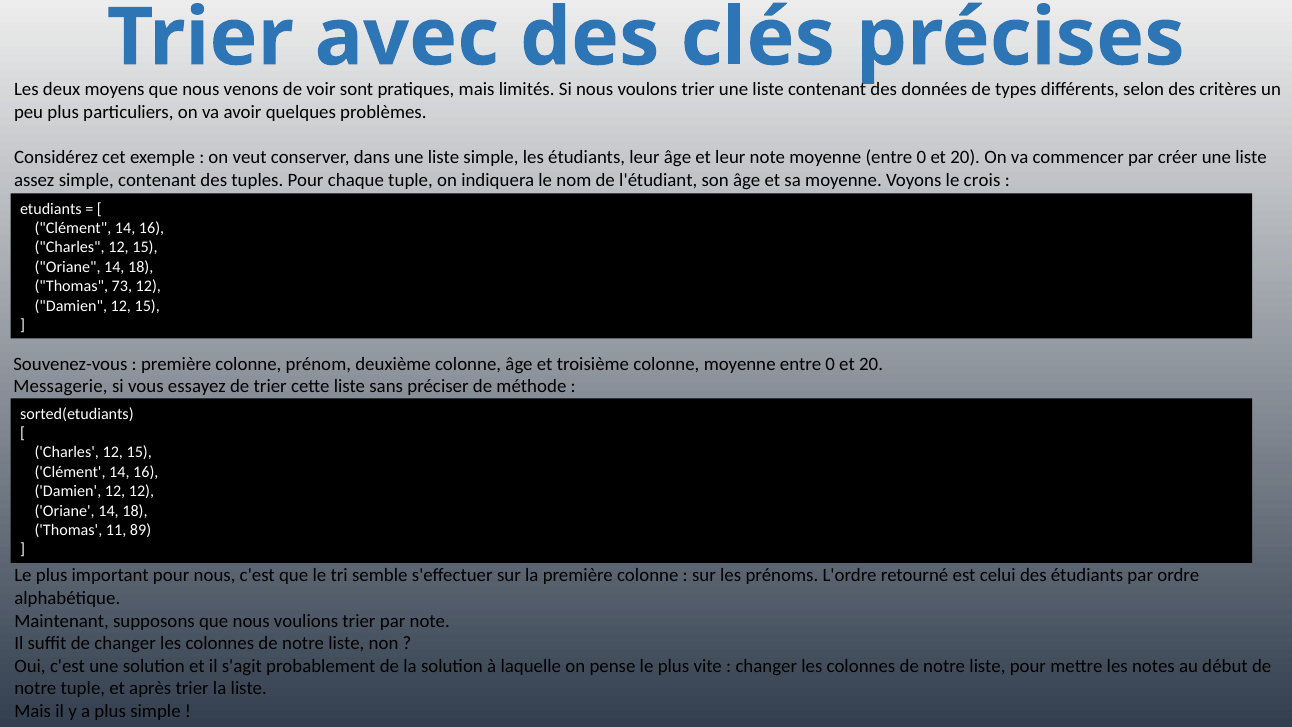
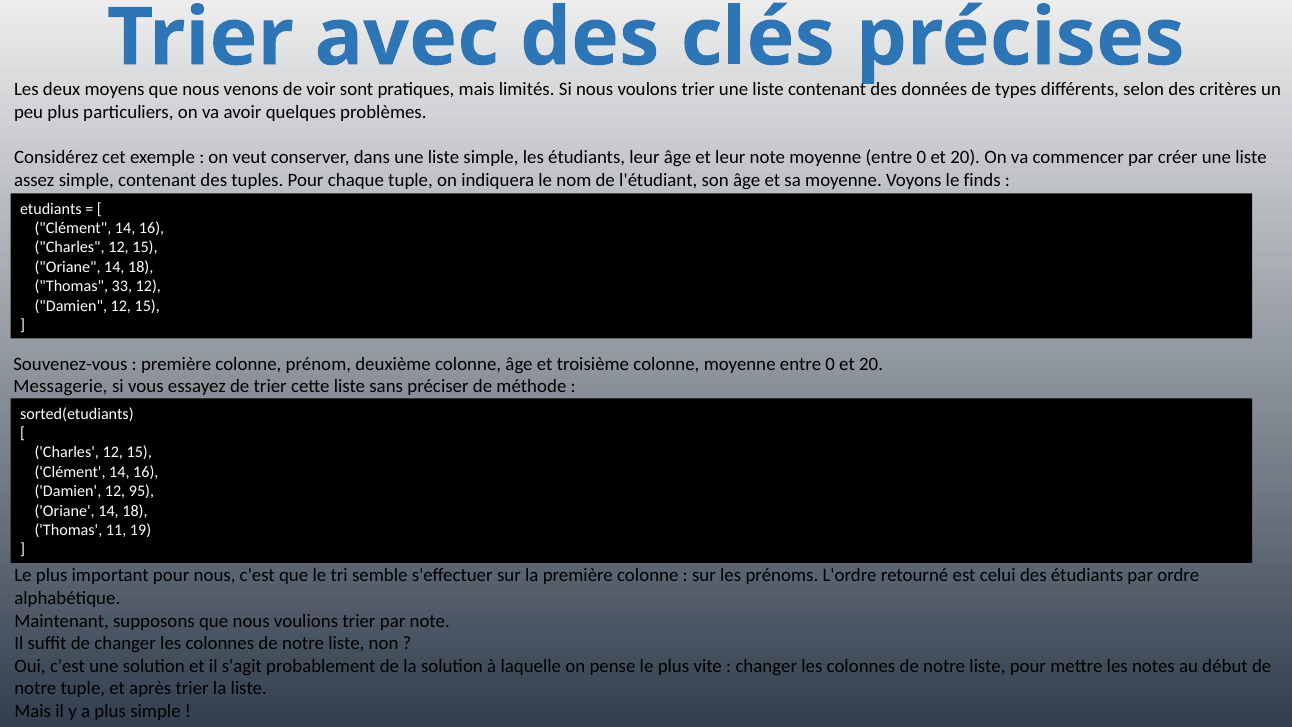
crois: crois -> finds
73: 73 -> 33
12 12: 12 -> 95
89: 89 -> 19
